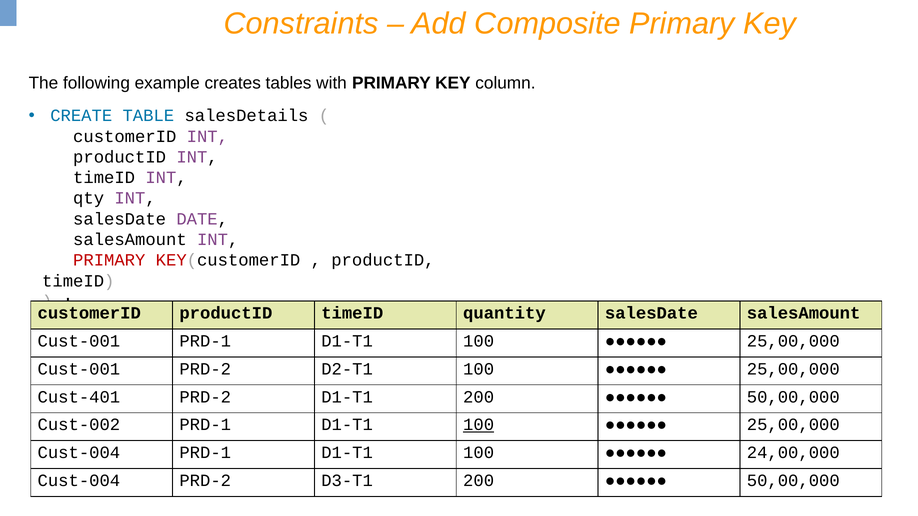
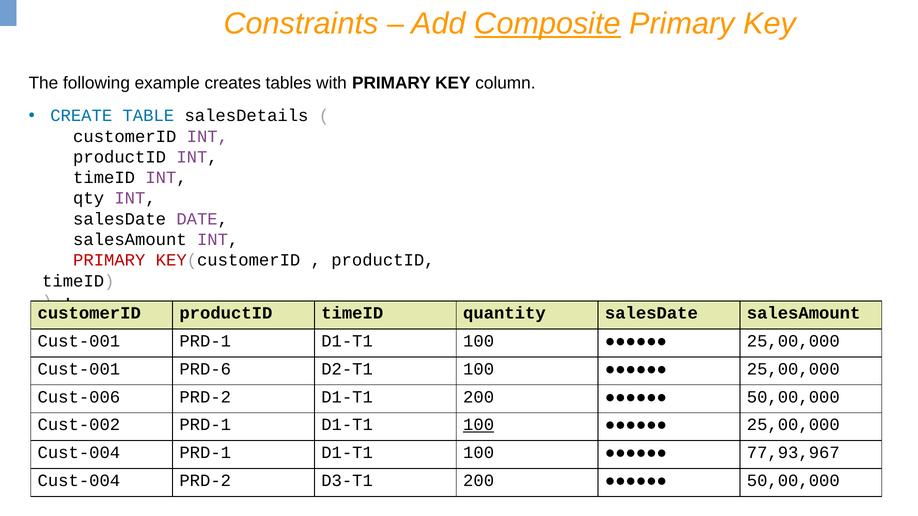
Composite underline: none -> present
Cust-001 PRD-2: PRD-2 -> PRD-6
Cust-401: Cust-401 -> Cust-006
24,00,000: 24,00,000 -> 77,93,967
